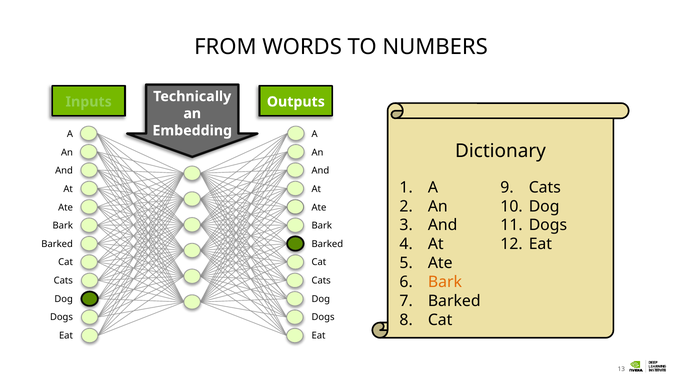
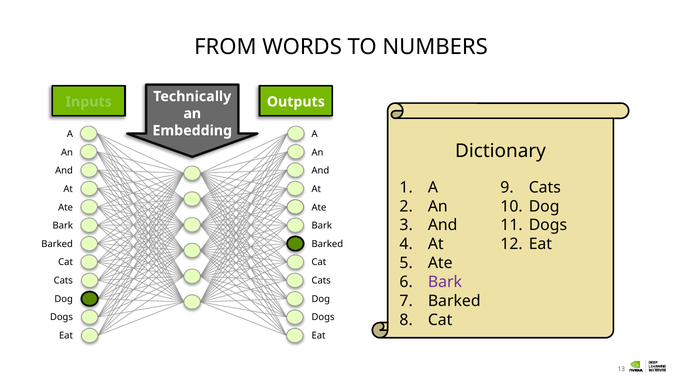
Bark at (445, 282) colour: orange -> purple
